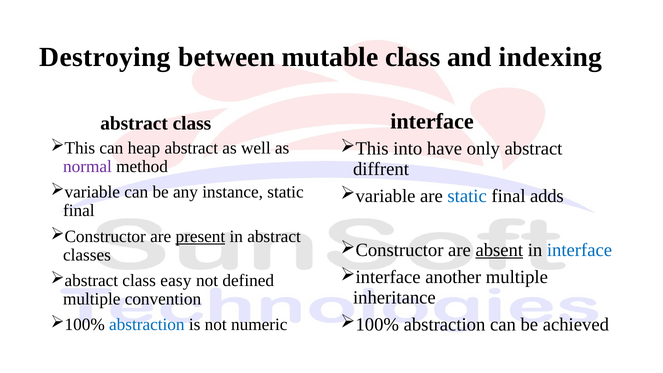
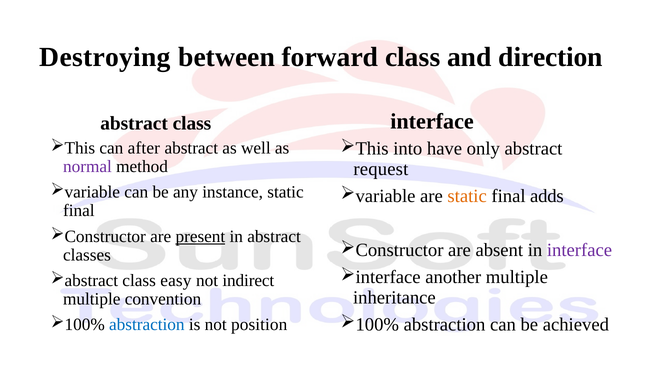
mutable: mutable -> forward
indexing: indexing -> direction
heap: heap -> after
diffrent: diffrent -> request
static at (467, 196) colour: blue -> orange
absent underline: present -> none
interface at (579, 250) colour: blue -> purple
defined: defined -> indirect
numeric: numeric -> position
